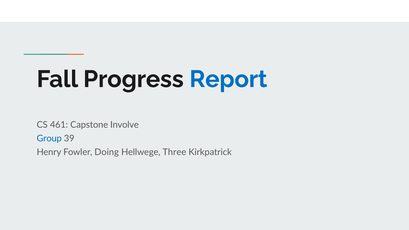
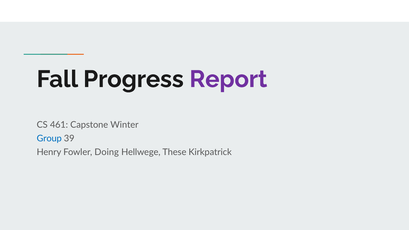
Report colour: blue -> purple
Involve: Involve -> Winter
Three: Three -> These
